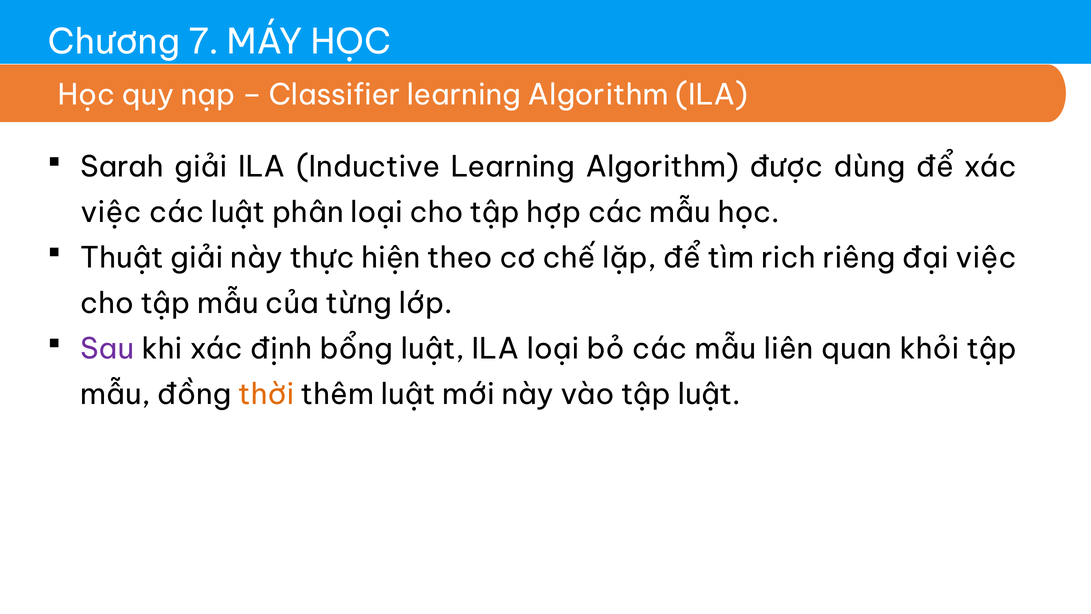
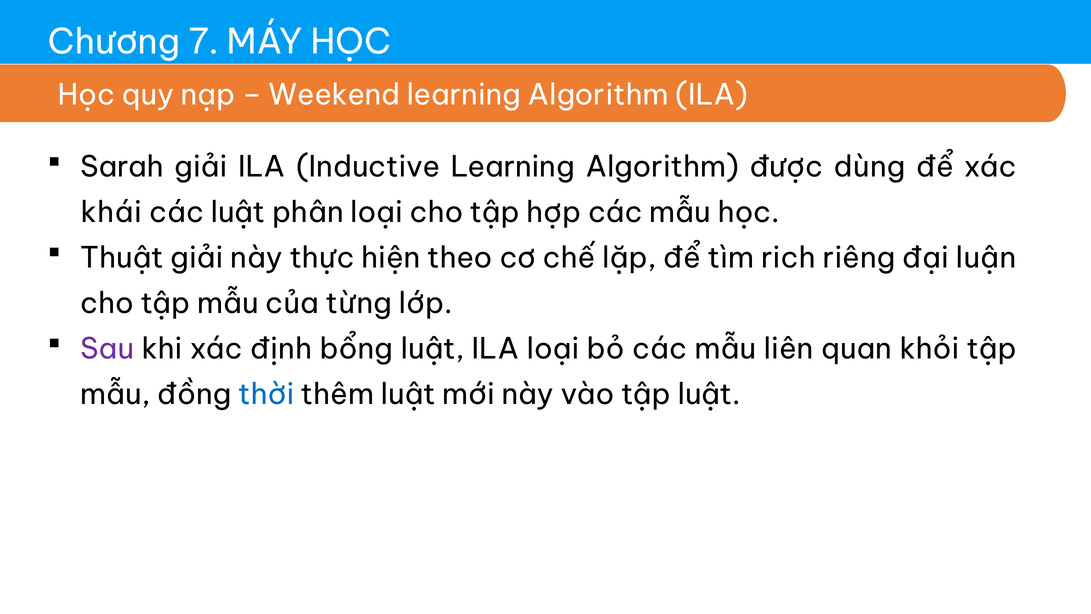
Classifier: Classifier -> Weekend
việc at (111, 212): việc -> khái
đại việc: việc -> luận
thời colour: orange -> blue
